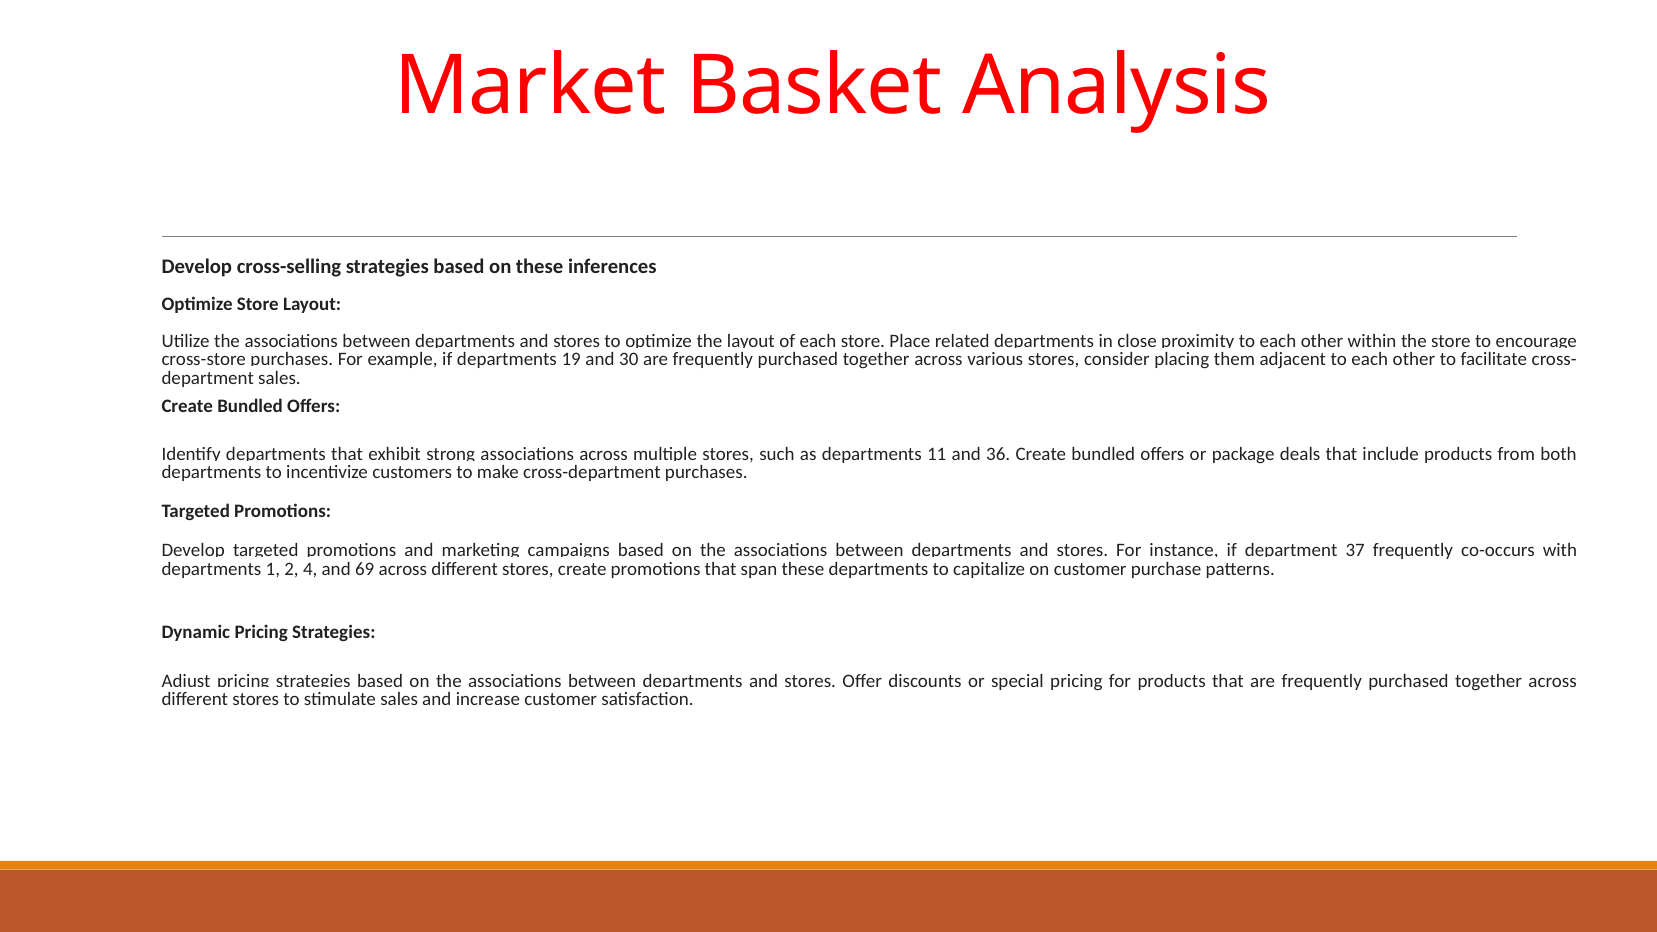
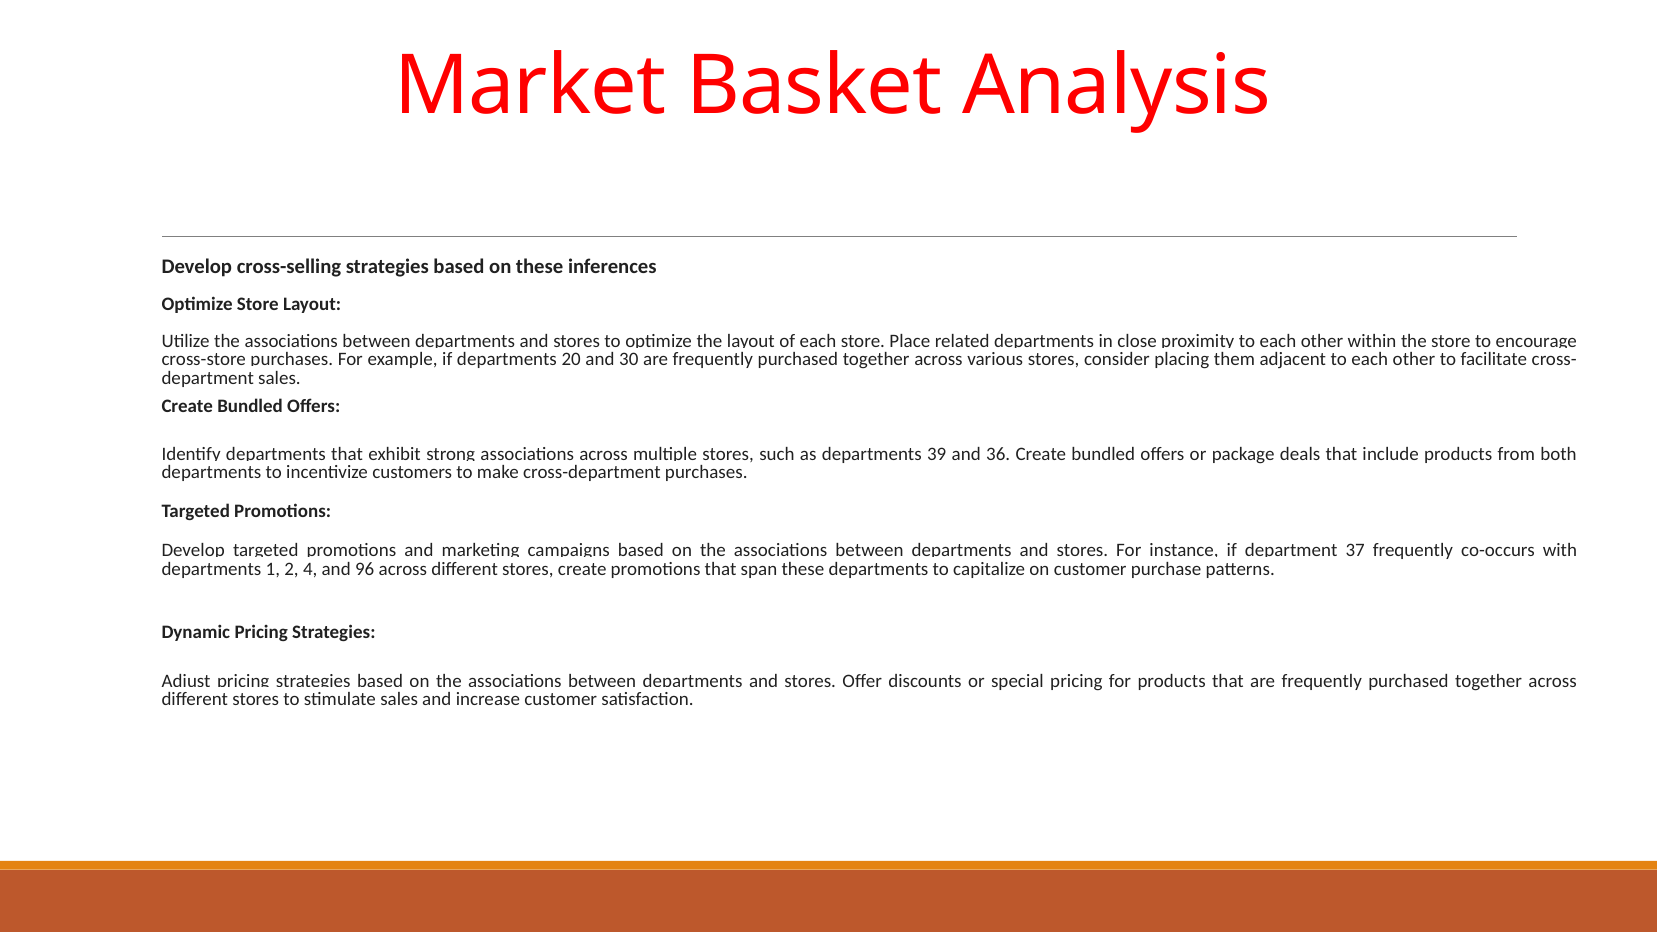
19: 19 -> 20
11: 11 -> 39
69: 69 -> 96
